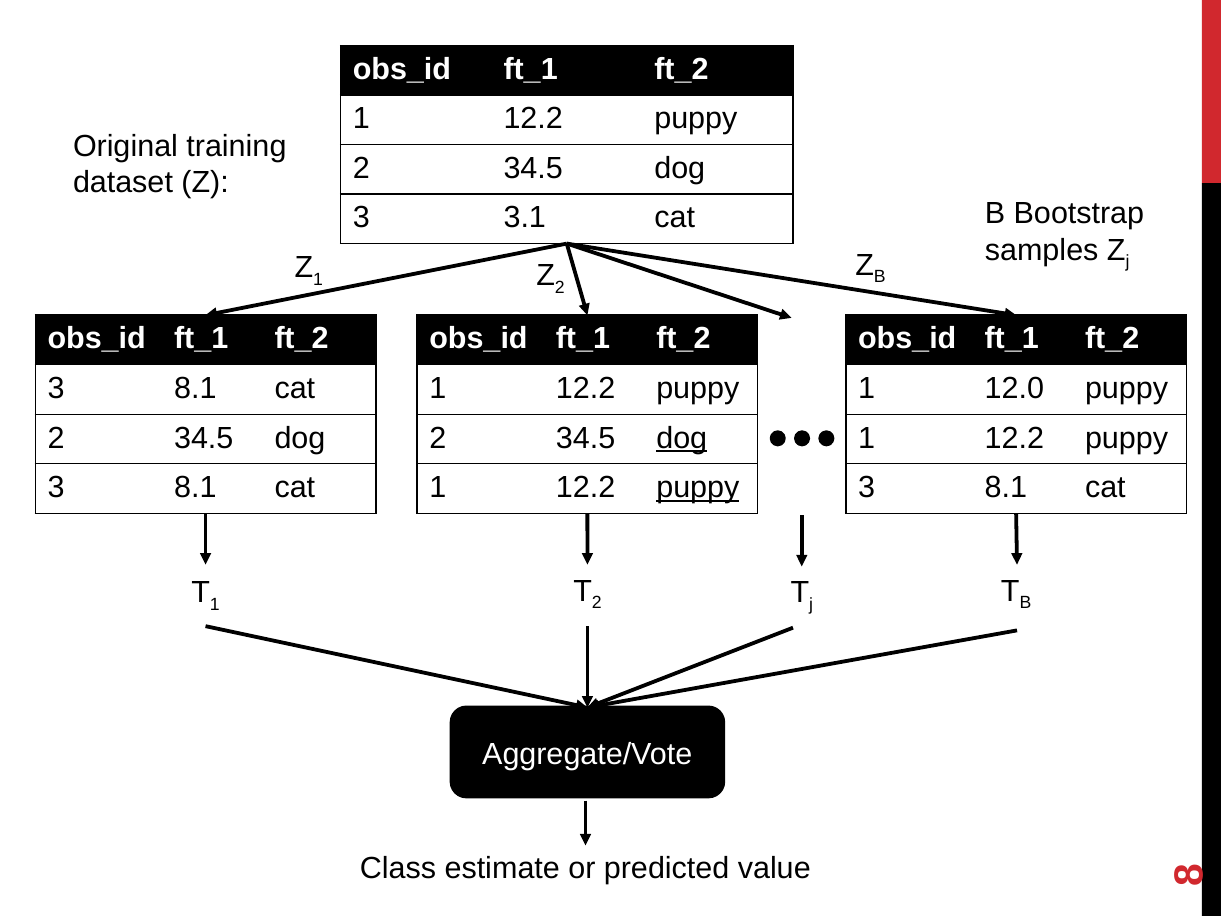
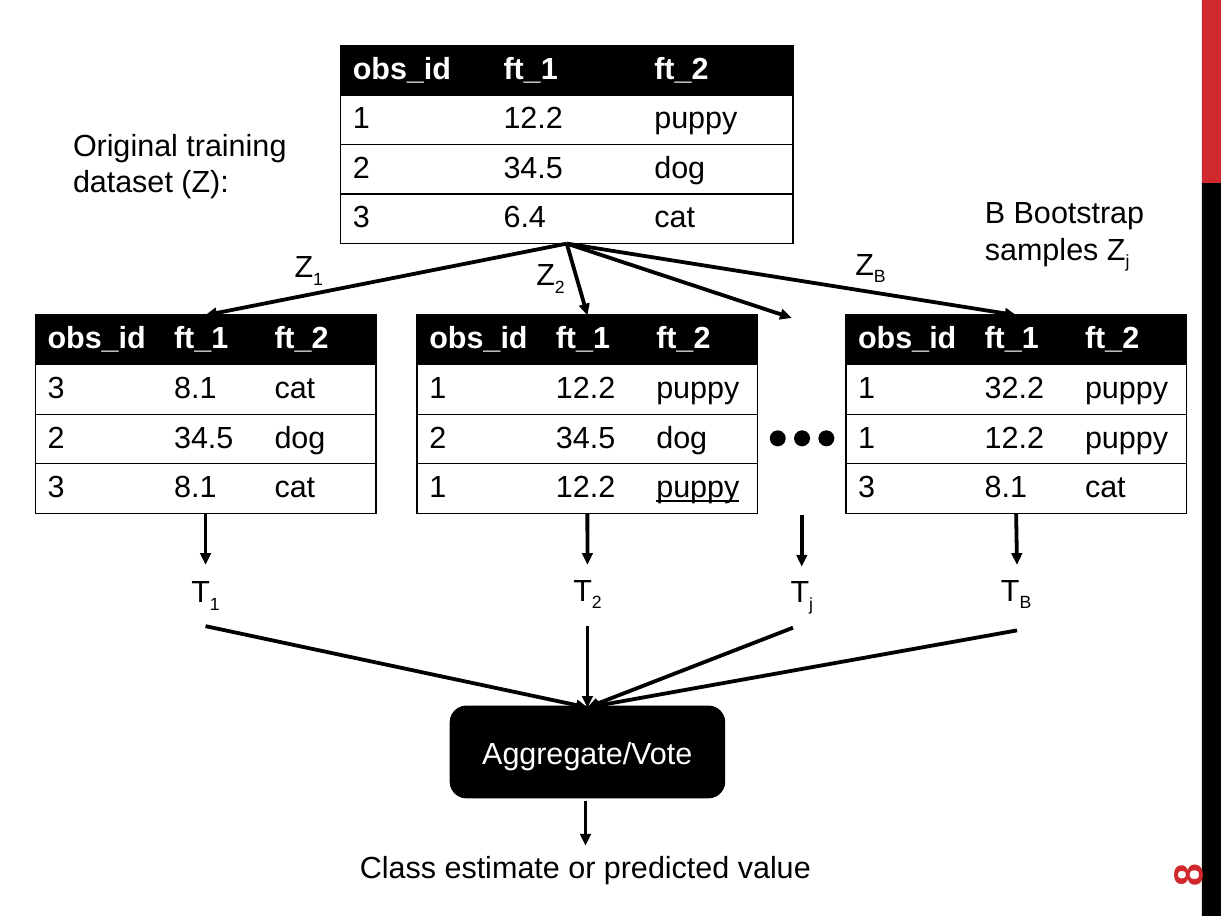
3.1: 3.1 -> 6.4
12.0: 12.0 -> 32.2
dog at (682, 438) underline: present -> none
